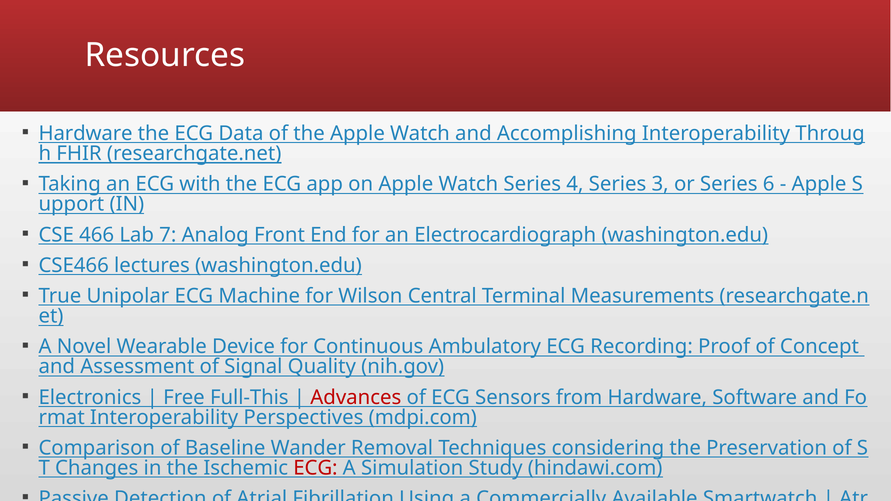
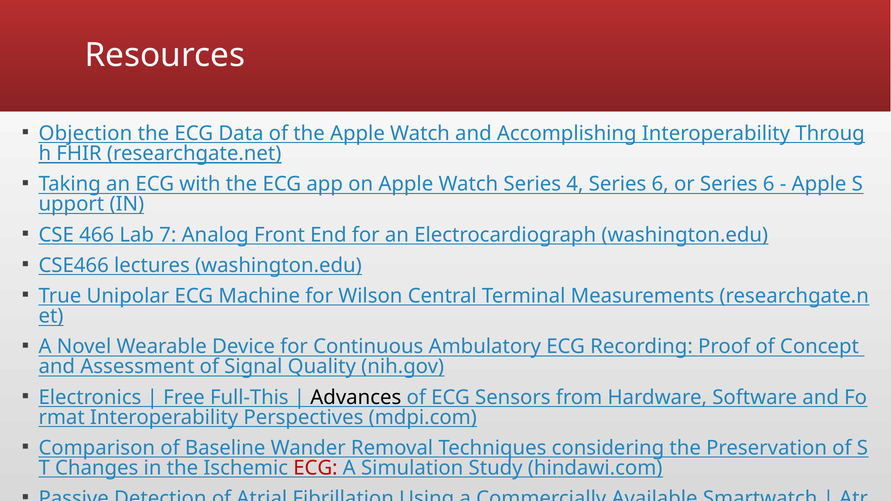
Hardware at (86, 134): Hardware -> Objection
4 Series 3: 3 -> 6
Advances colour: red -> black
